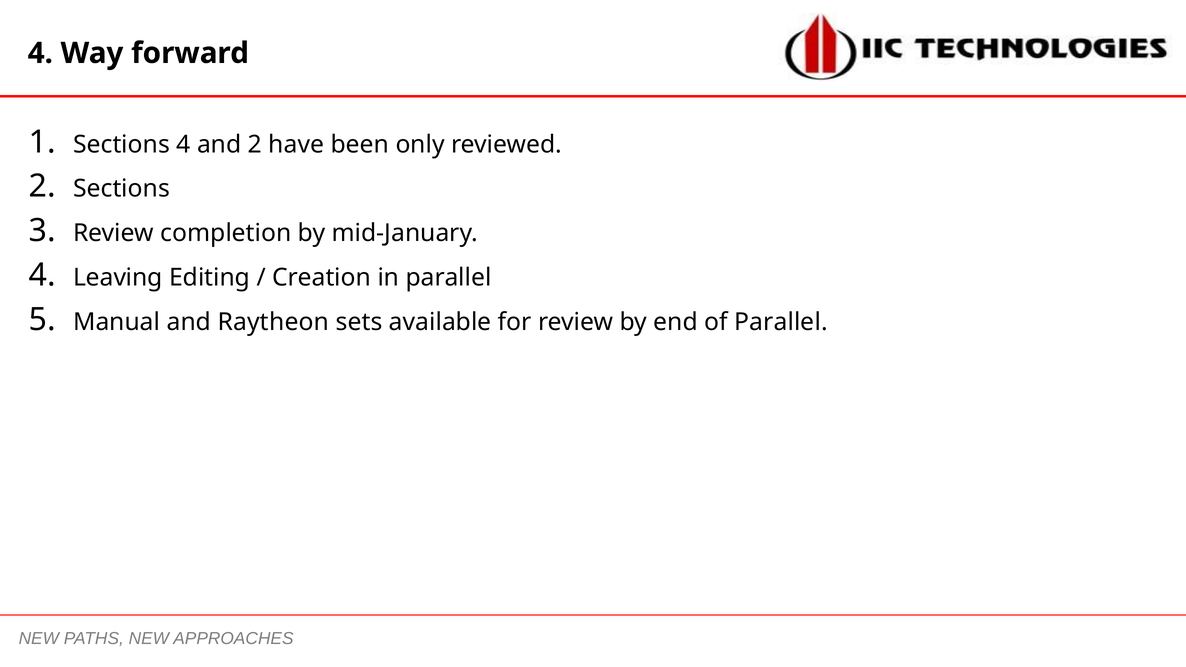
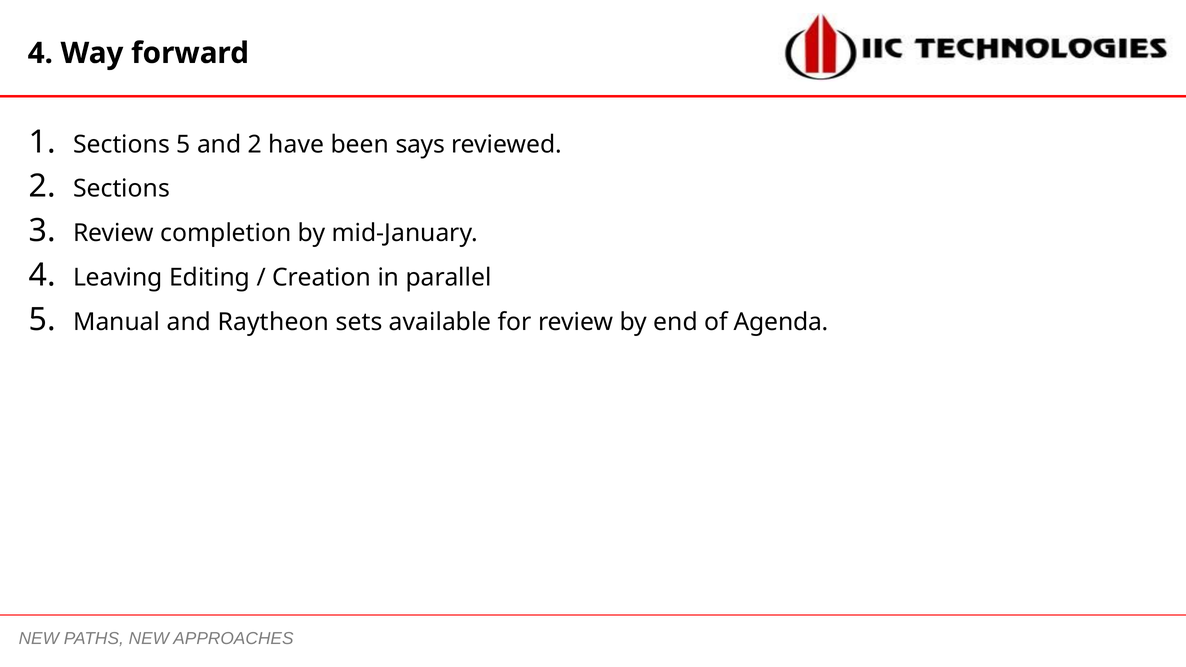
Sections 4: 4 -> 5
only: only -> says
of Parallel: Parallel -> Agenda
